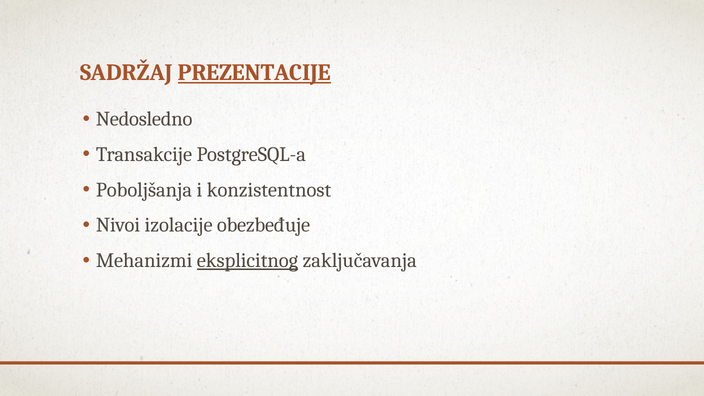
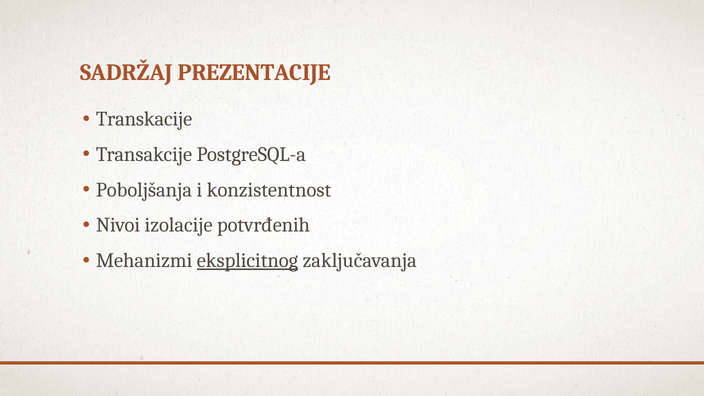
PREZENTACIJE underline: present -> none
Nedosledno: Nedosledno -> Transkacije
obezbeđuje: obezbeđuje -> potvrđenih
